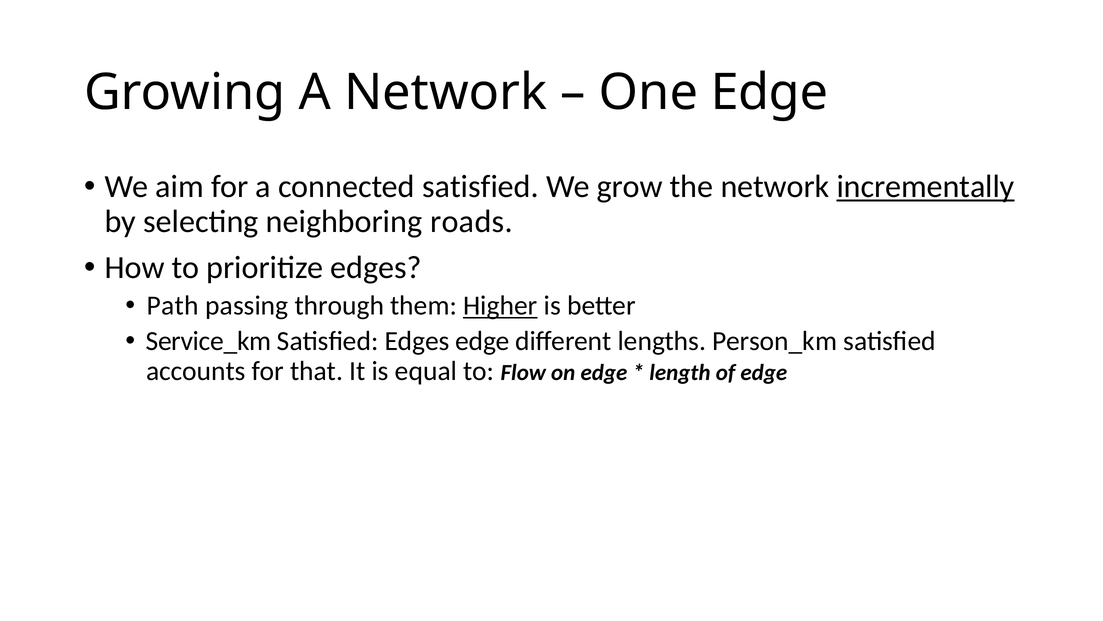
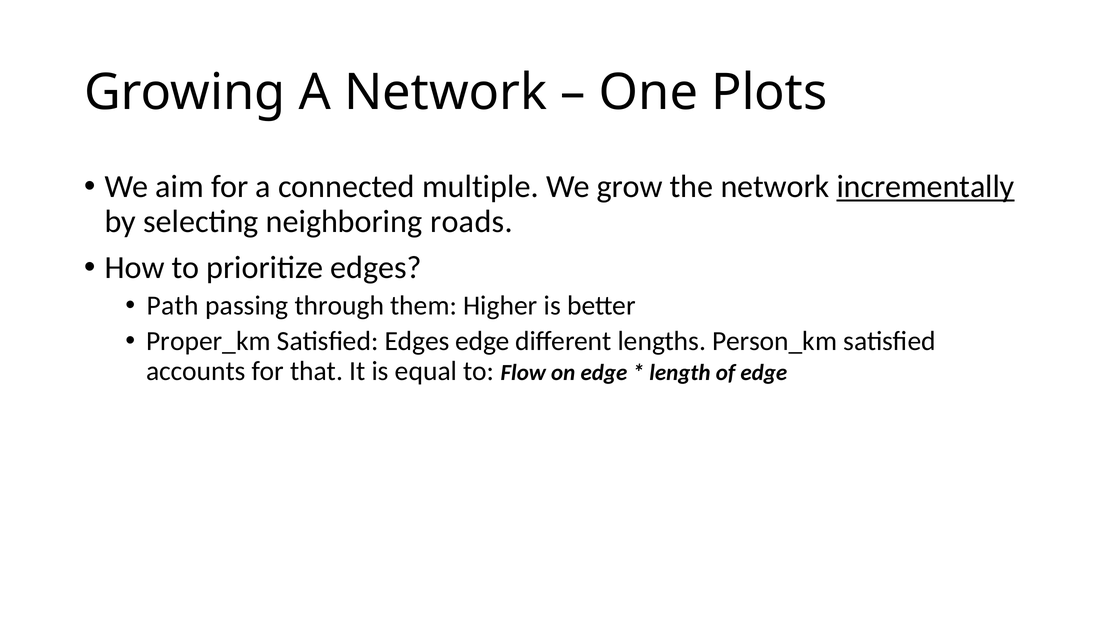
One Edge: Edge -> Plots
connected satisfied: satisfied -> multiple
Higher underline: present -> none
Service_km: Service_km -> Proper_km
